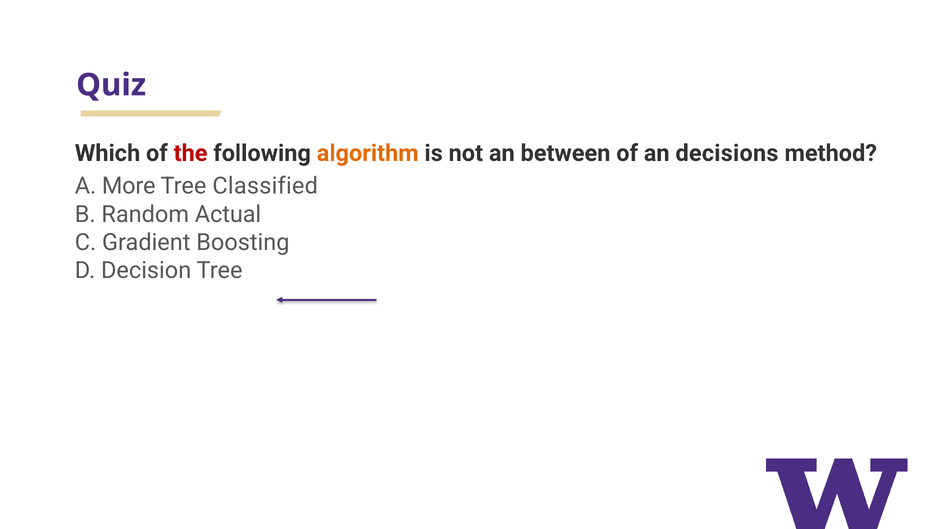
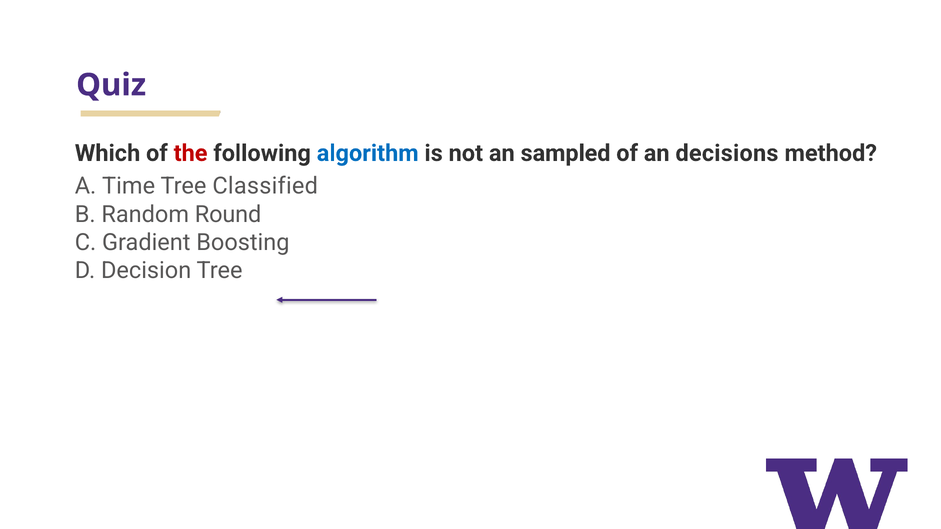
algorithm colour: orange -> blue
between: between -> sampled
More: More -> Time
Actual: Actual -> Round
